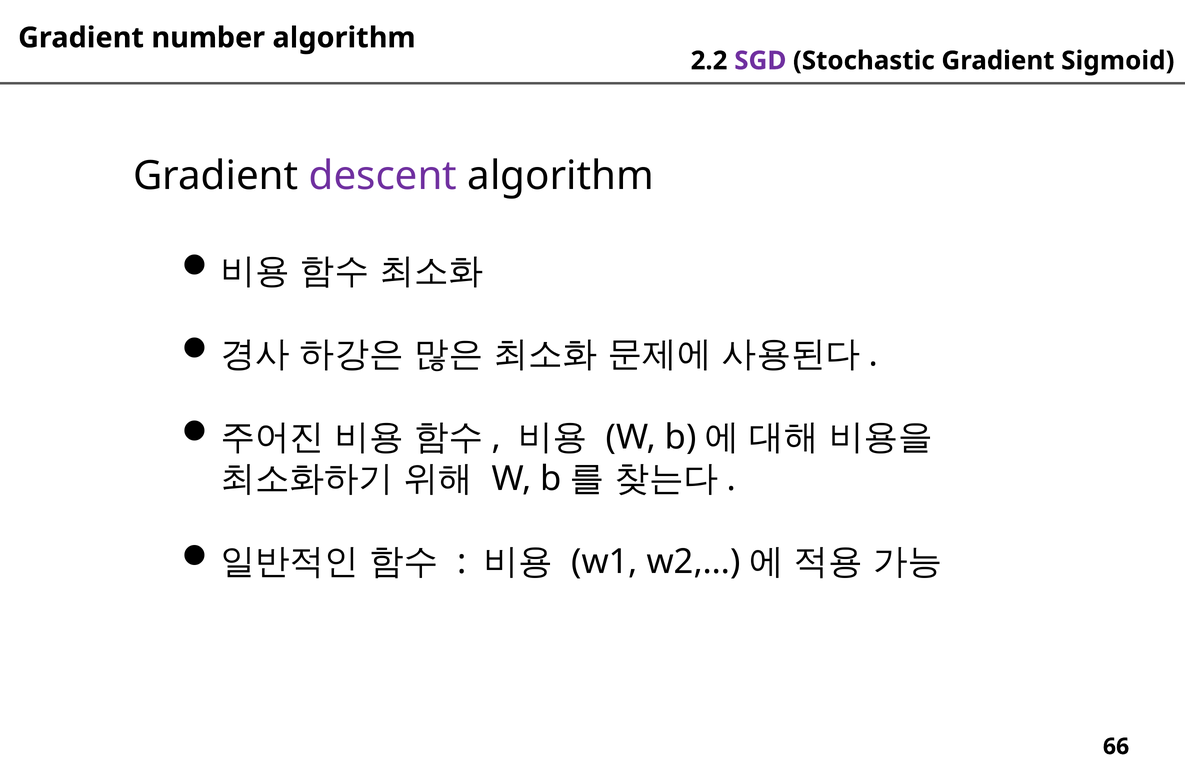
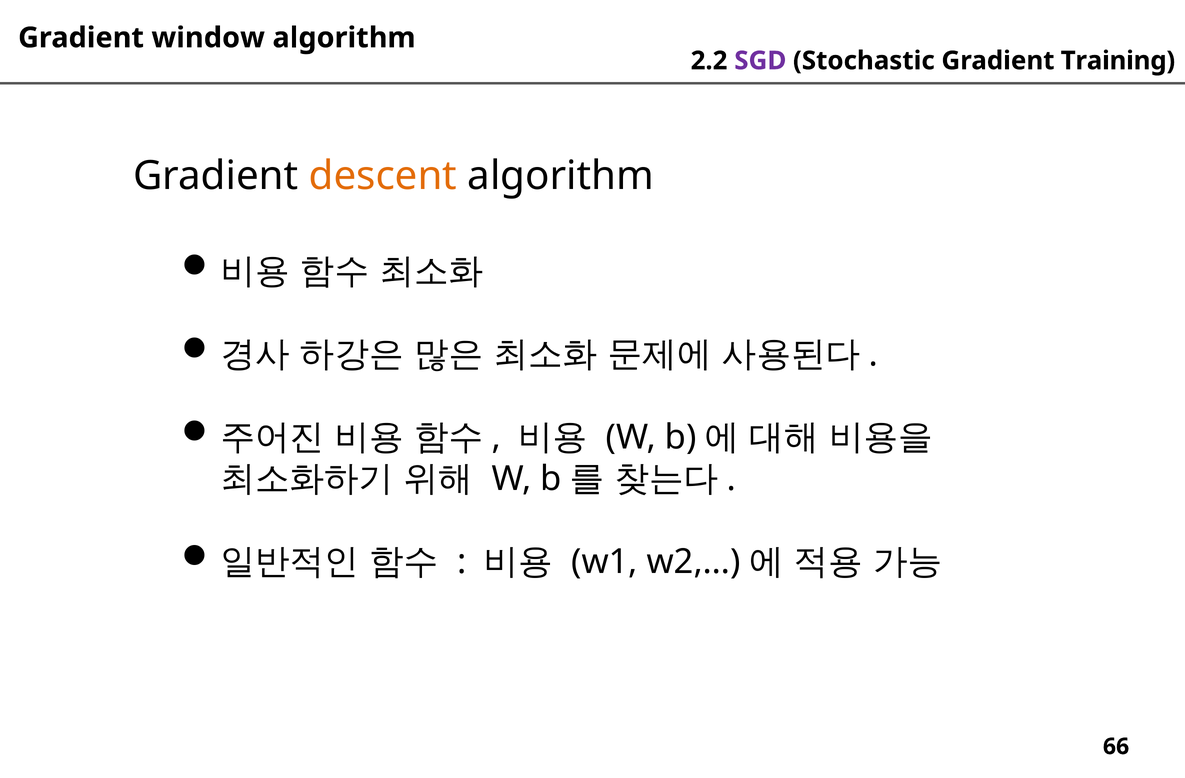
number: number -> window
Sigmoid: Sigmoid -> Training
descent colour: purple -> orange
